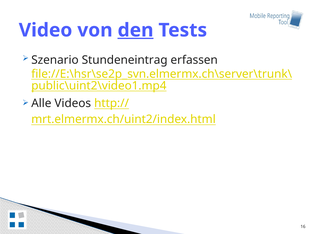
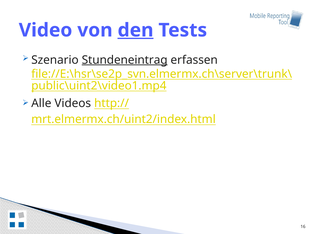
Stundeneintrag underline: none -> present
